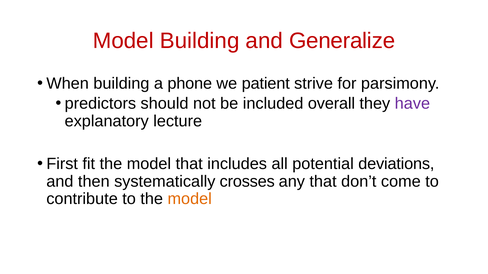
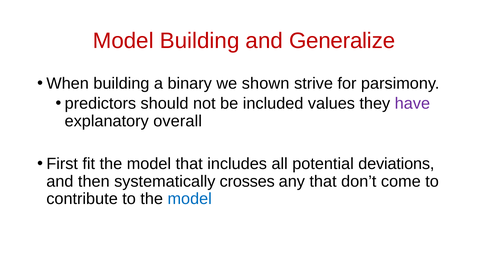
phone: phone -> binary
patient: patient -> shown
overall: overall -> values
lecture: lecture -> overall
model at (190, 199) colour: orange -> blue
